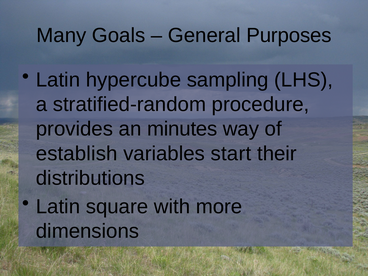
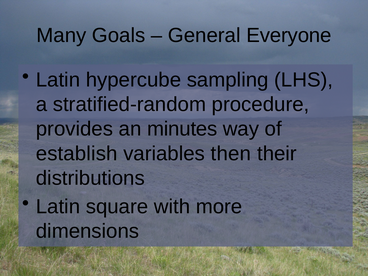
Purposes: Purposes -> Everyone
start: start -> then
